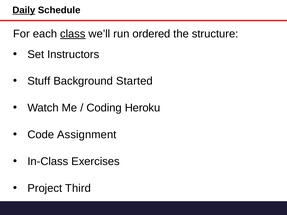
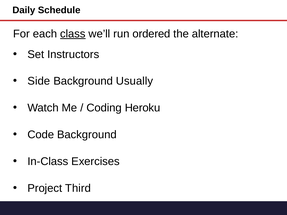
Daily underline: present -> none
structure: structure -> alternate
Stuff: Stuff -> Side
Started: Started -> Usually
Code Assignment: Assignment -> Background
